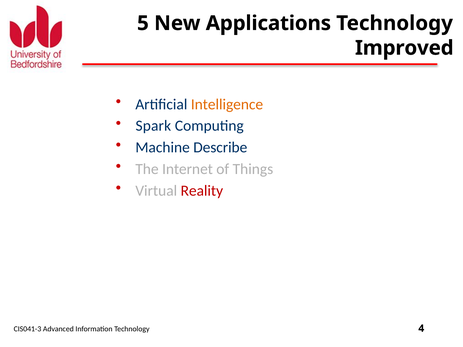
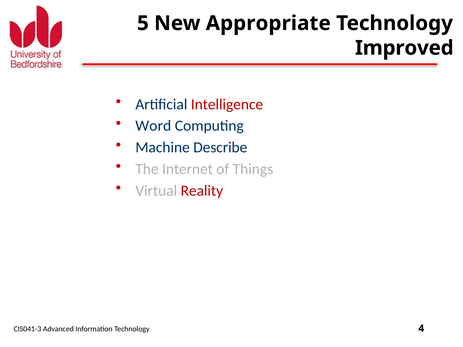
Applications: Applications -> Appropriate
Intelligence colour: orange -> red
Spark: Spark -> Word
